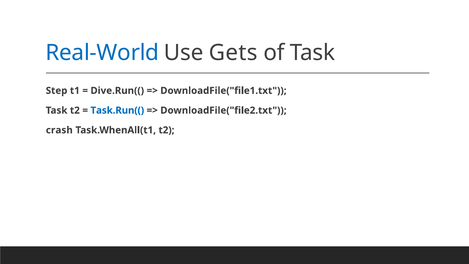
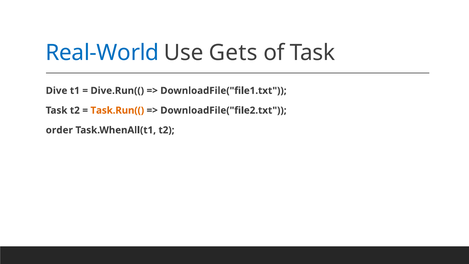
Step: Step -> Dive
Task.Run(( colour: blue -> orange
crash: crash -> order
